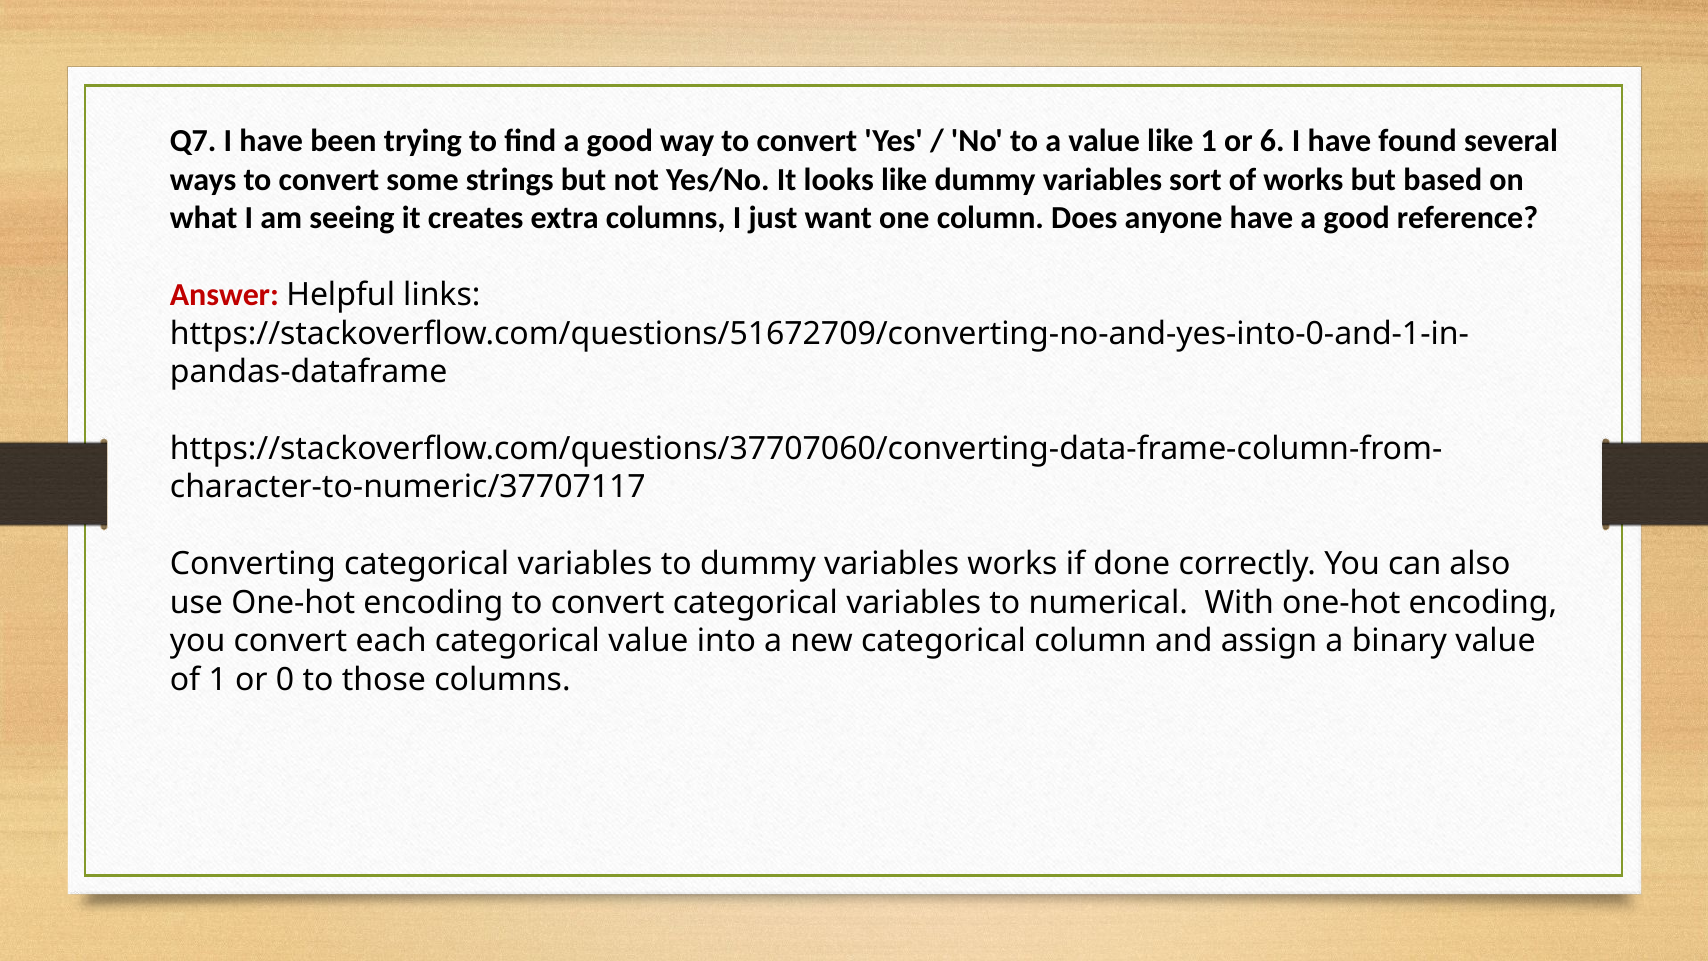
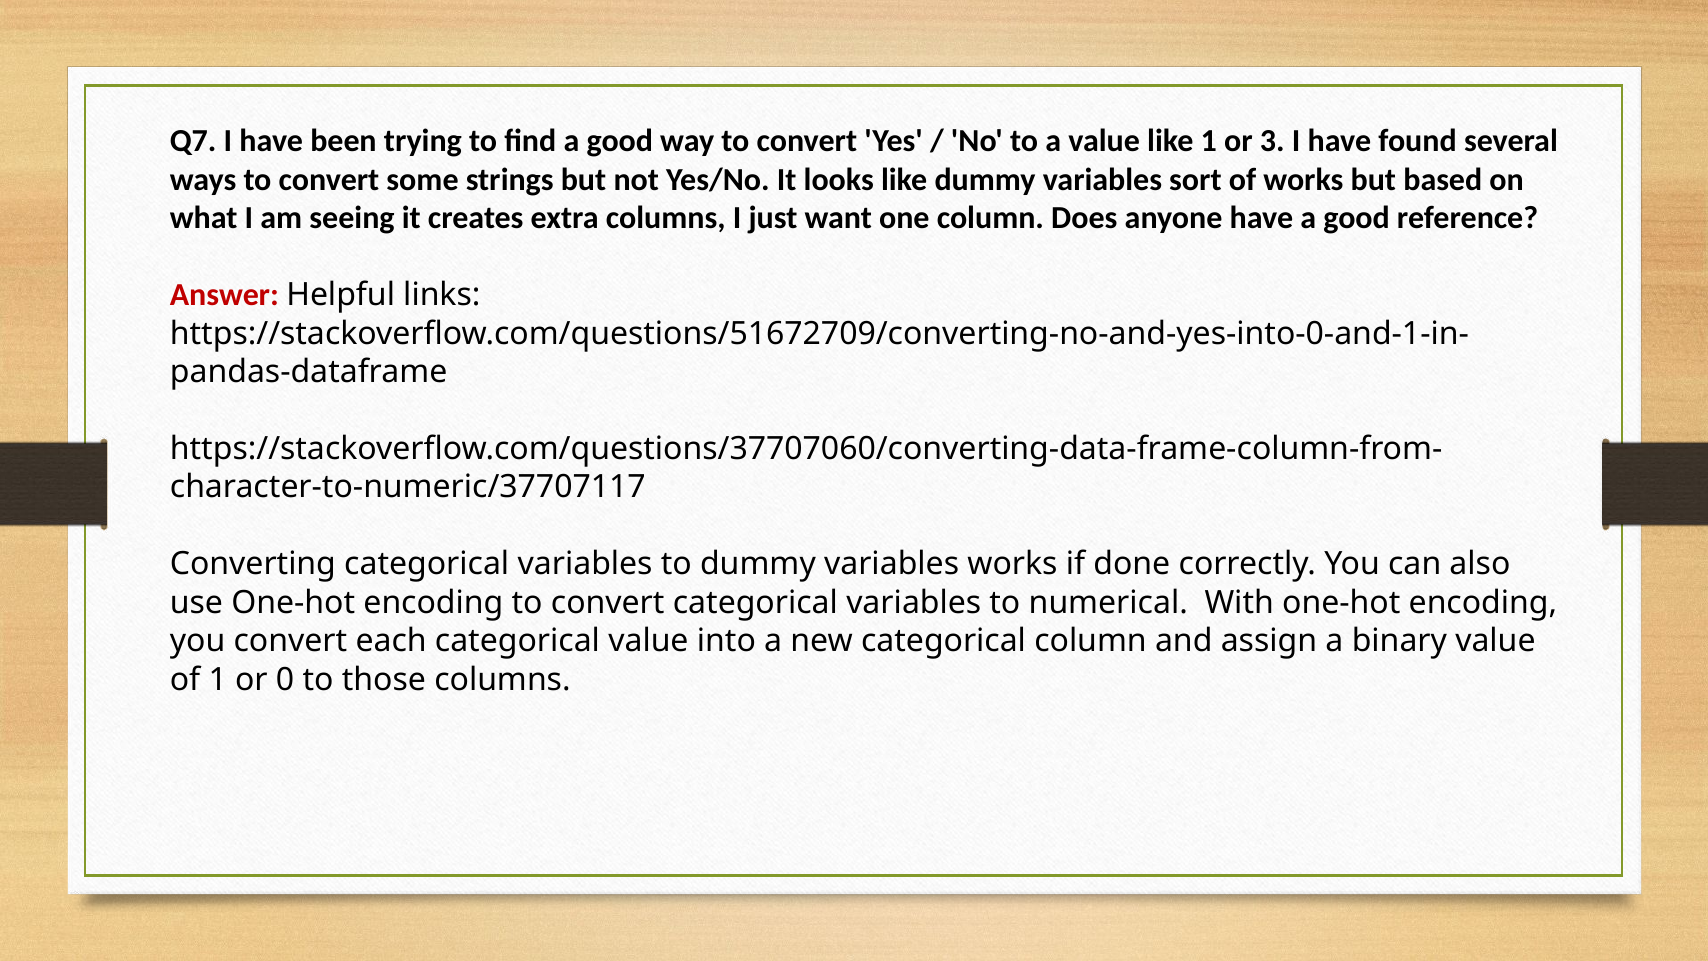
6: 6 -> 3
